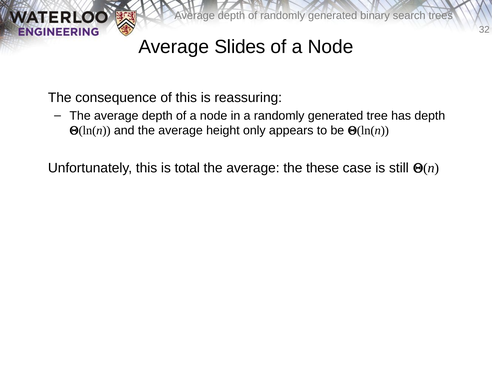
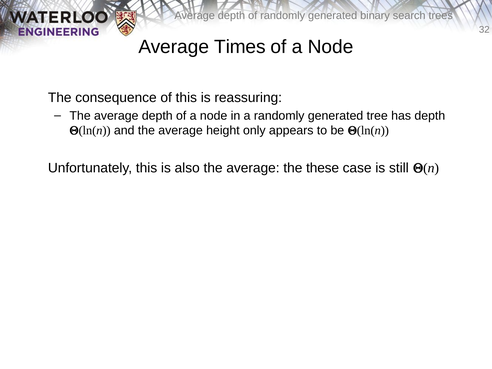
Slides: Slides -> Times
total: total -> also
